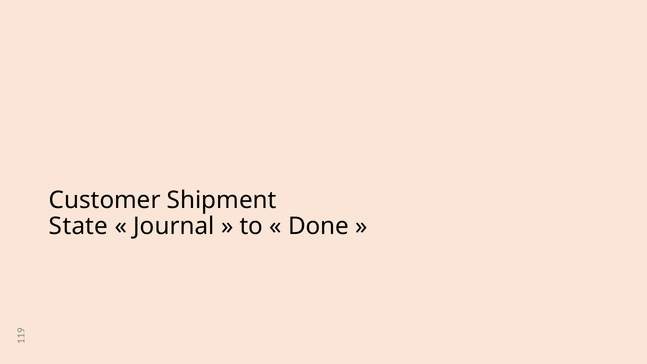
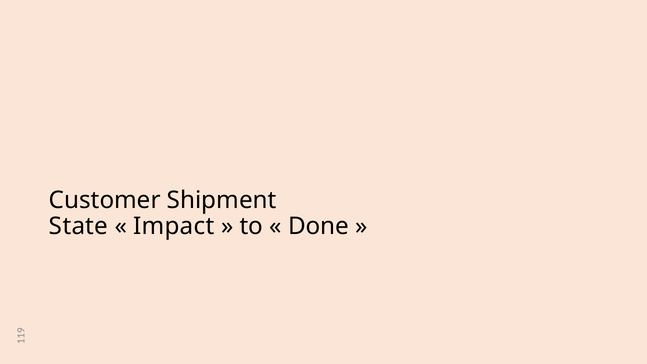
Journal: Journal -> Impact
